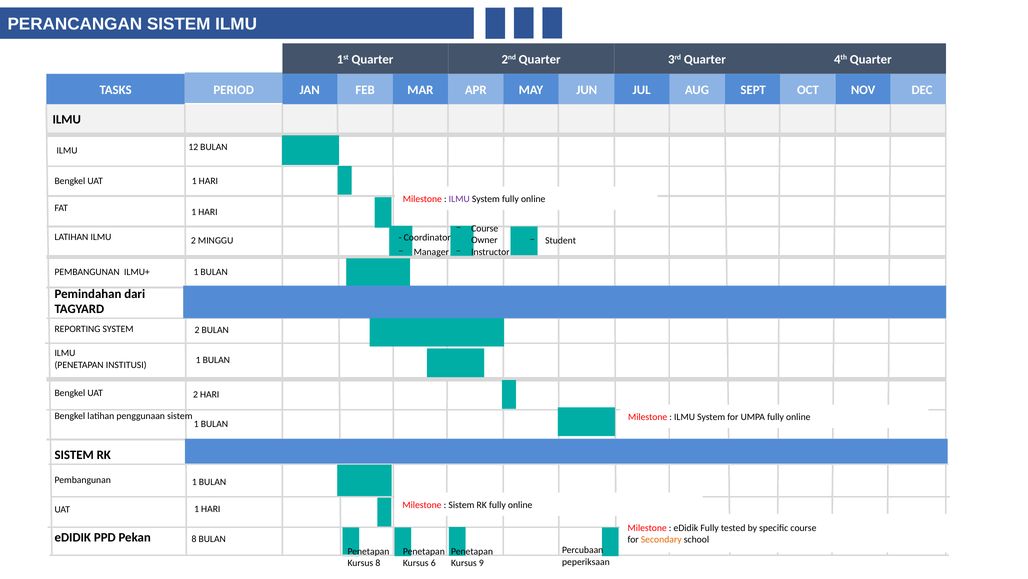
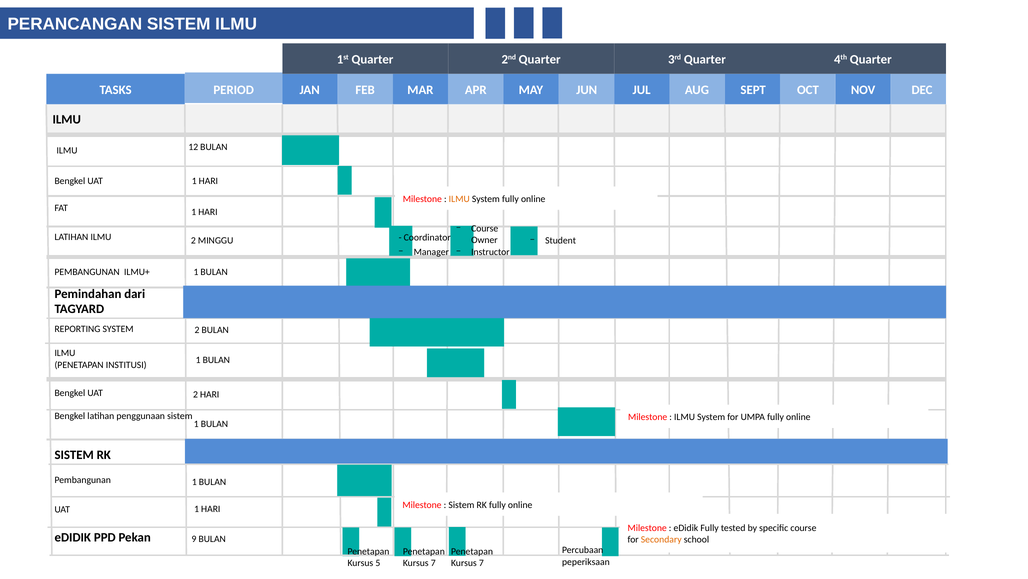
ILMU at (459, 199) colour: purple -> orange
Pekan 8: 8 -> 9
Kursus 8: 8 -> 5
6 at (433, 562): 6 -> 7
9 at (481, 562): 9 -> 7
